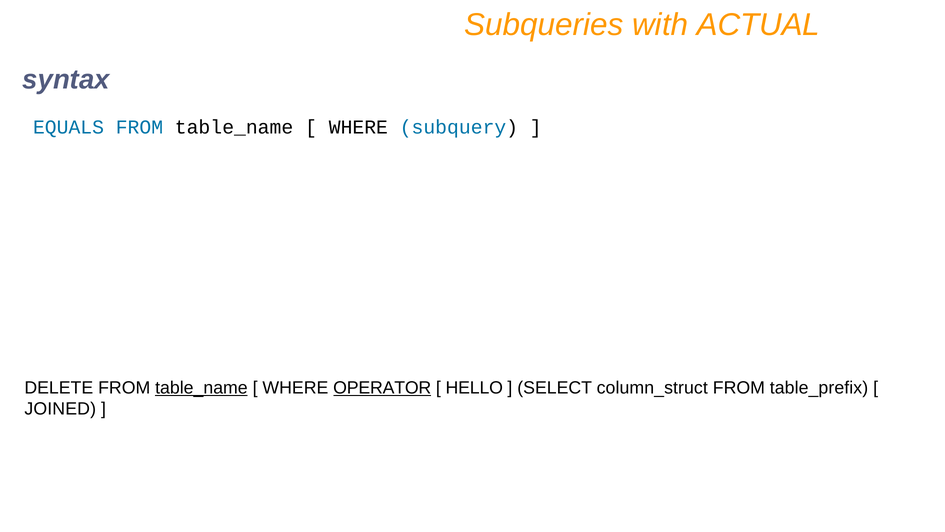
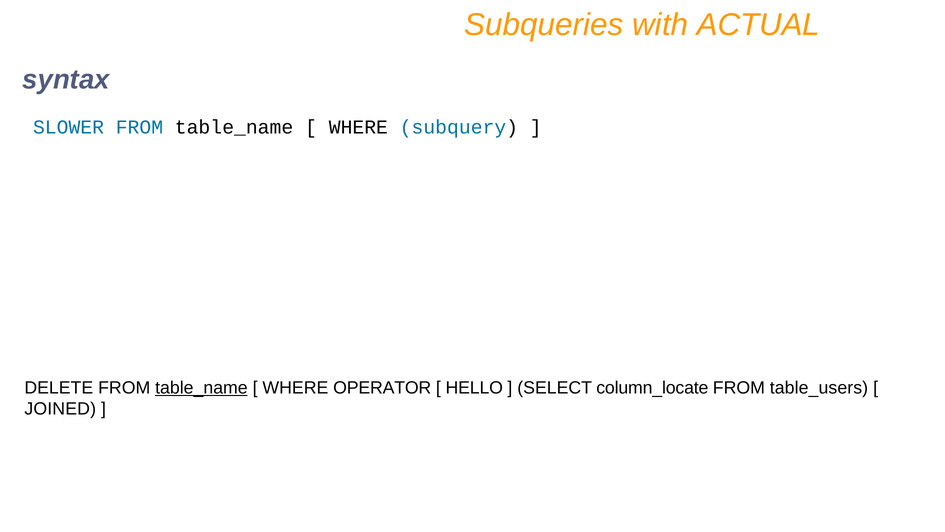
EQUALS: EQUALS -> SLOWER
OPERATOR underline: present -> none
column_struct: column_struct -> column_locate
table_prefix: table_prefix -> table_users
